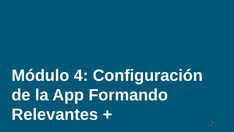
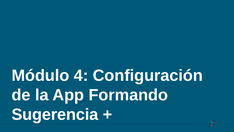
Relevantes: Relevantes -> Sugerencia
